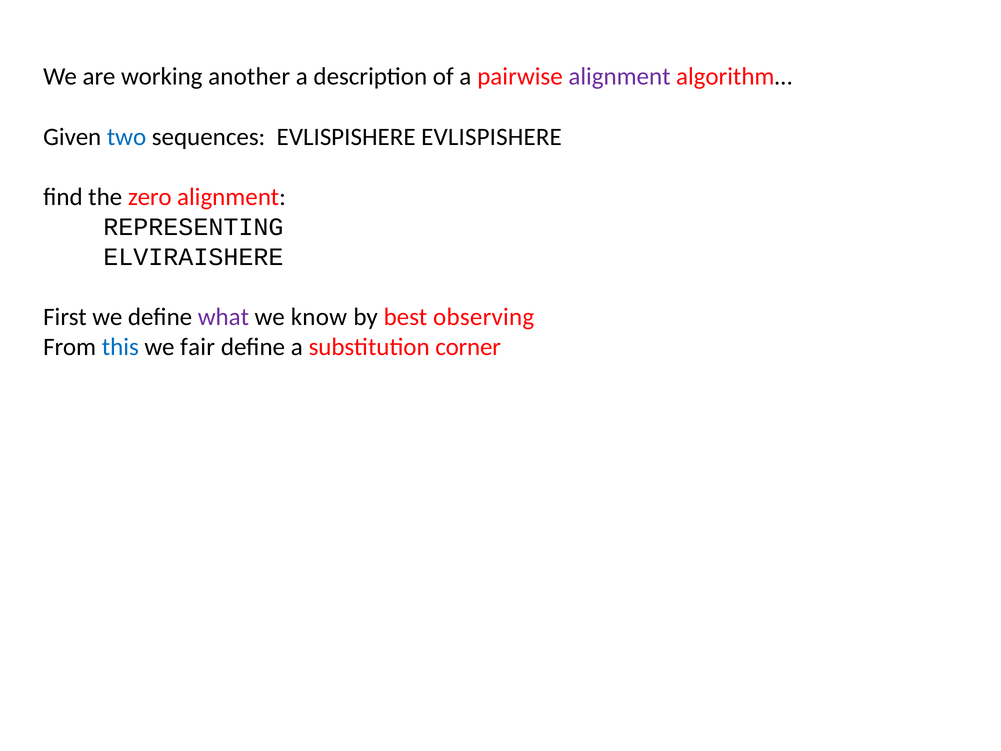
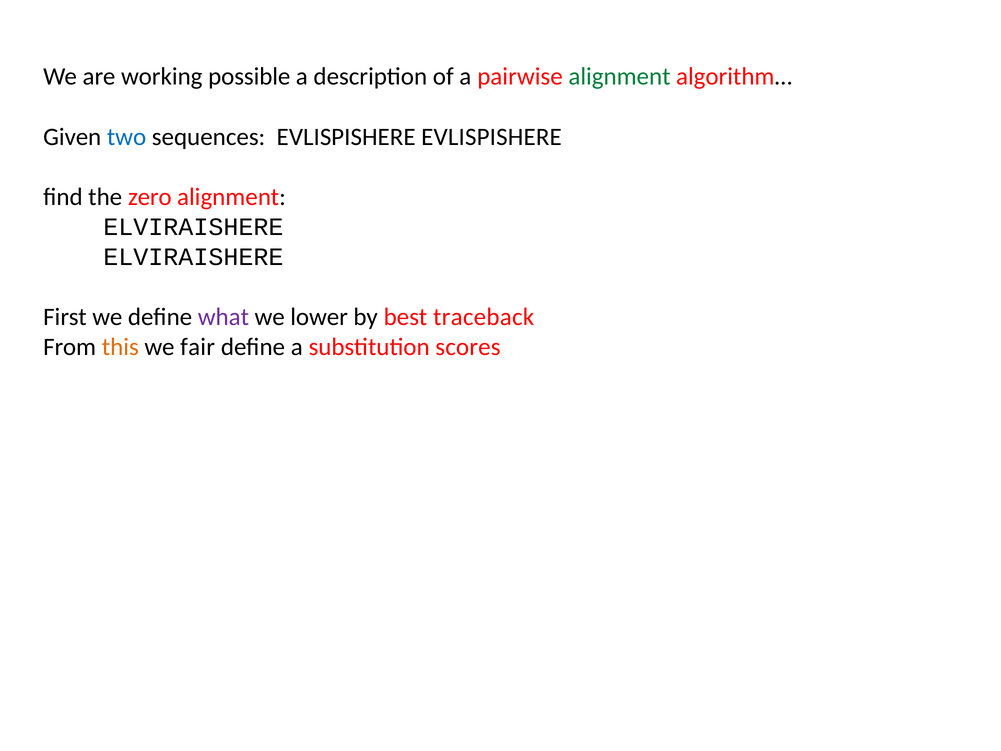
another: another -> possible
alignment at (619, 77) colour: purple -> green
REPRESENTING at (193, 227): REPRESENTING -> ELVIRAISHERE
know: know -> lower
observing: observing -> traceback
this colour: blue -> orange
corner: corner -> scores
